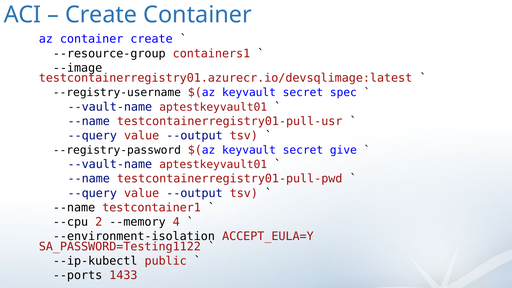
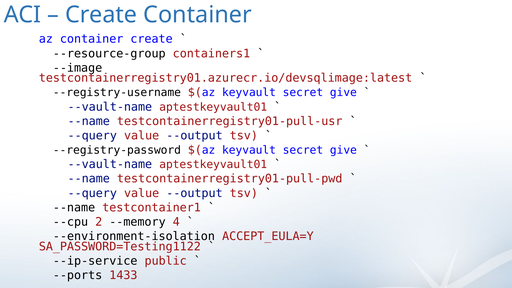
spec at (343, 93): spec -> give
--ip-kubectl: --ip-kubectl -> --ip-service
